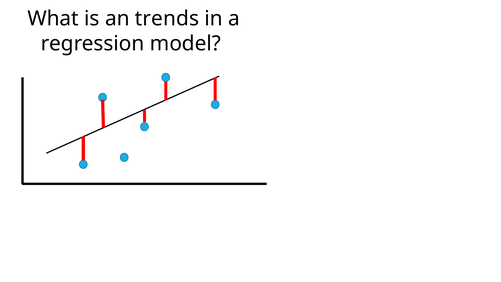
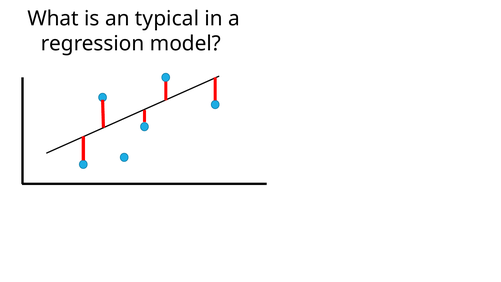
trends: trends -> typical
